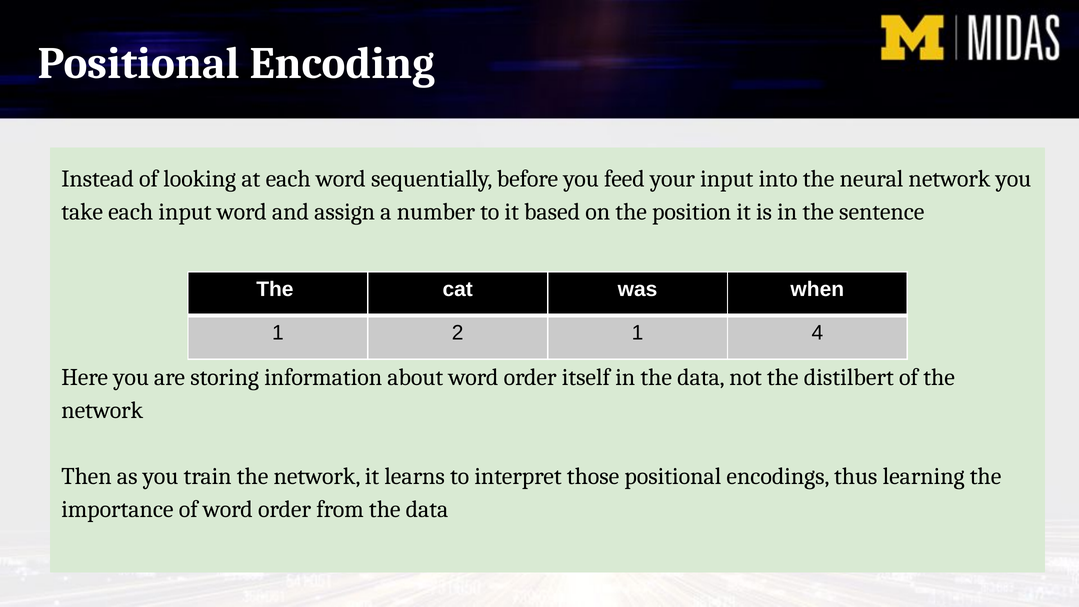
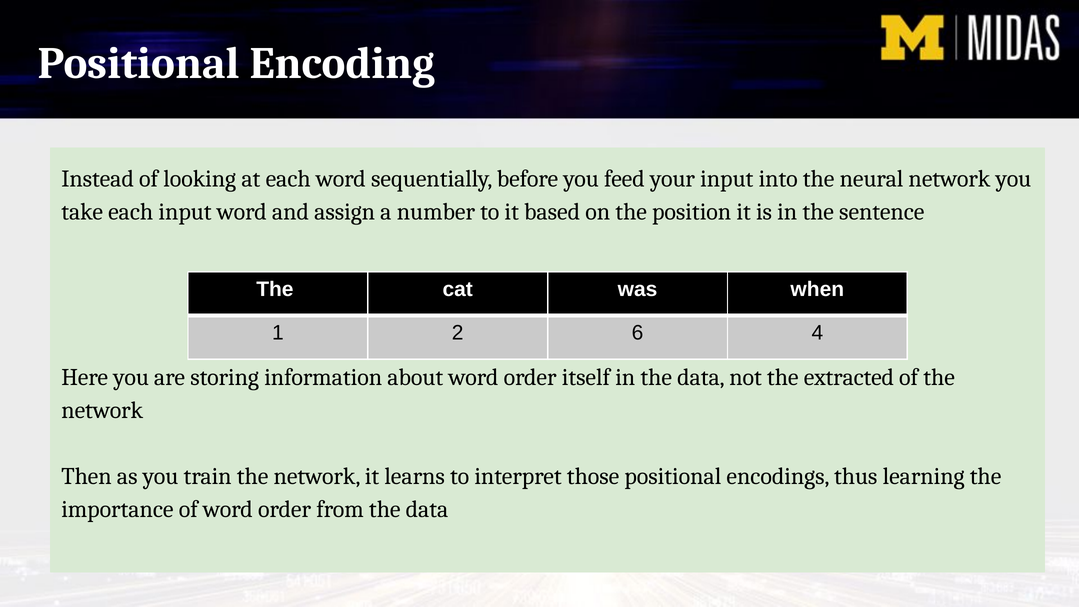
2 1: 1 -> 6
distilbert: distilbert -> extracted
